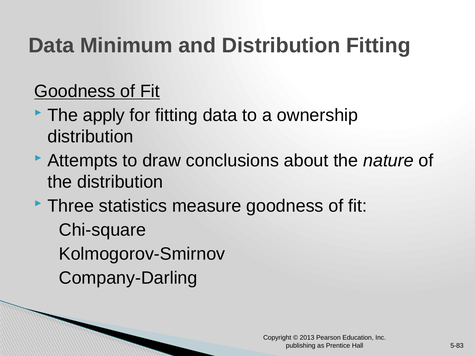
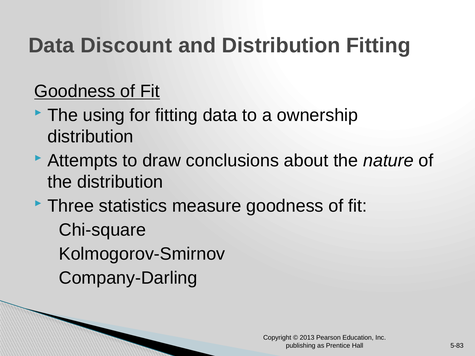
Minimum: Minimum -> Discount
apply: apply -> using
